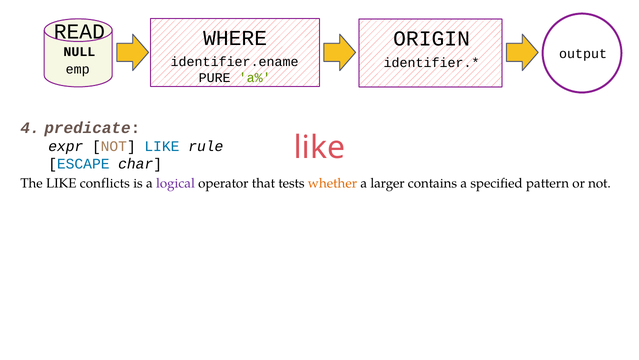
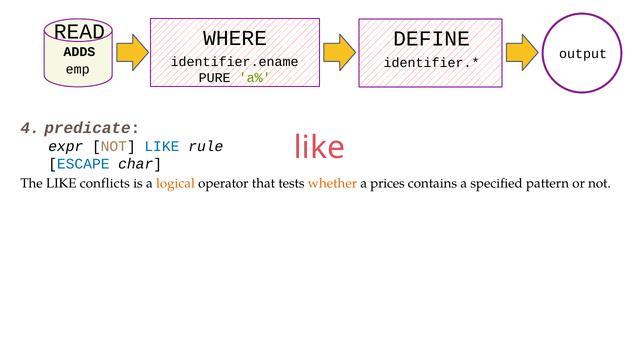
ORIGIN: ORIGIN -> DEFINE
NULL: NULL -> ADDS
logical colour: purple -> orange
larger: larger -> prices
